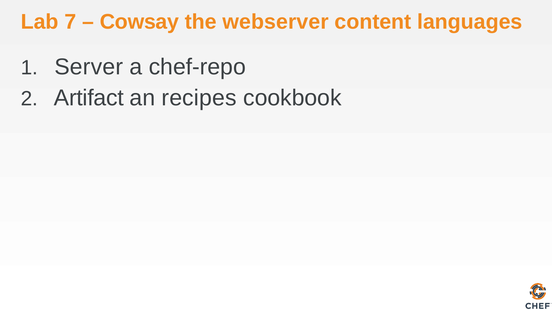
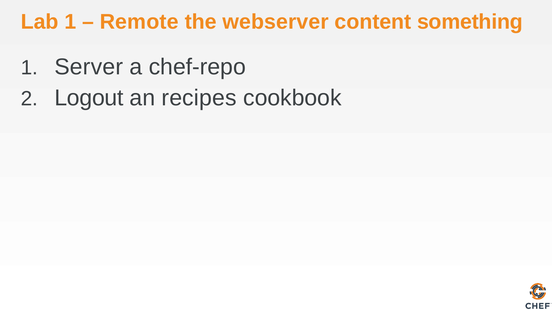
Lab 7: 7 -> 1
Cowsay: Cowsay -> Remote
languages: languages -> something
Artifact: Artifact -> Logout
